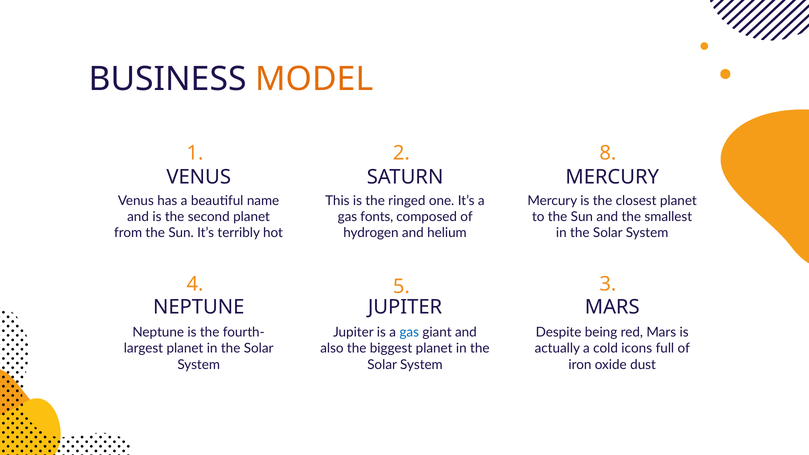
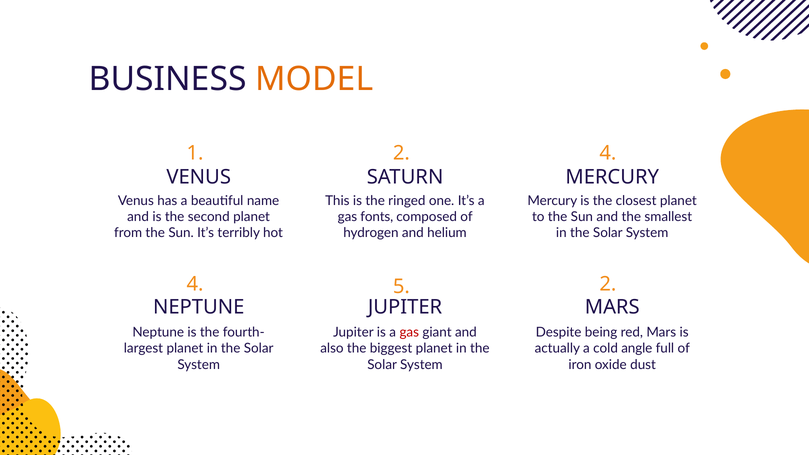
1 8: 8 -> 4
4 3: 3 -> 2
gas at (409, 332) colour: blue -> red
icons: icons -> angle
